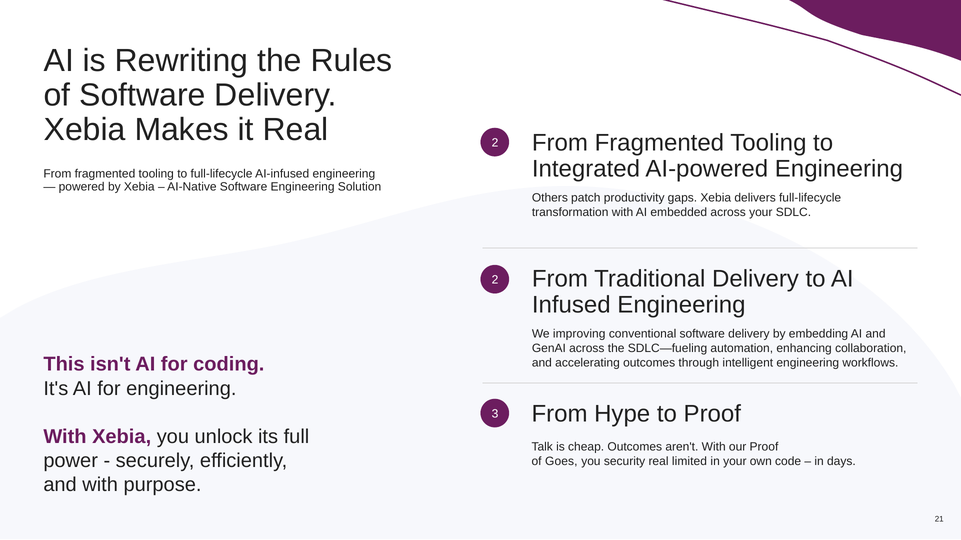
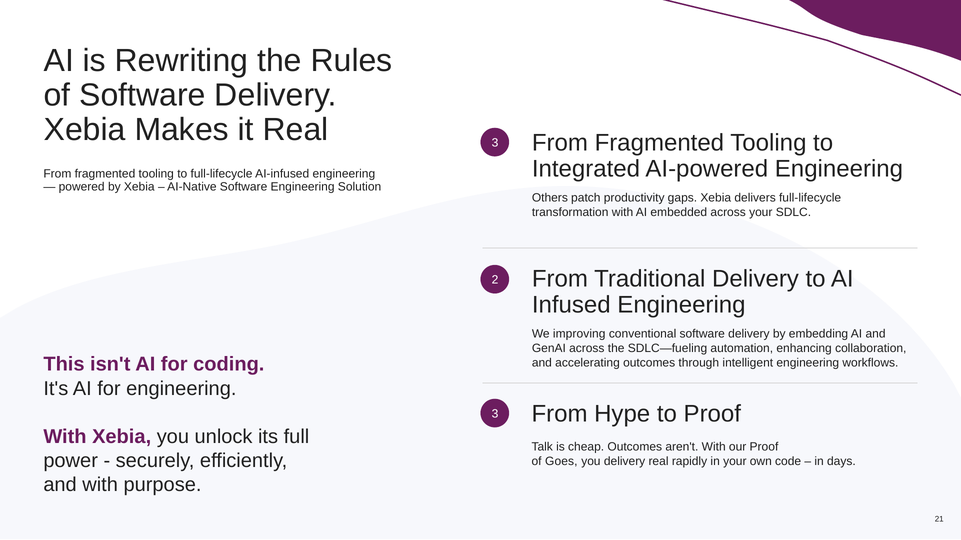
Real 2: 2 -> 3
you security: security -> delivery
limited: limited -> rapidly
